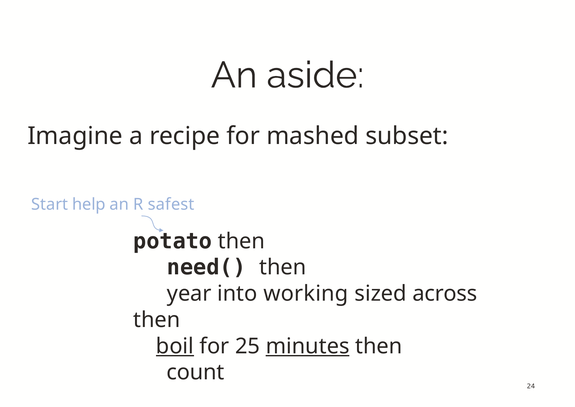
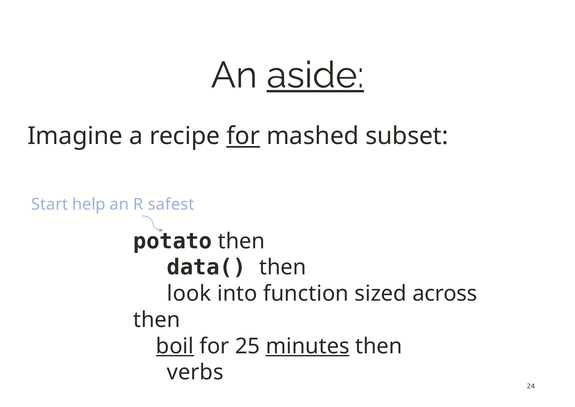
aside underline: none -> present
for at (243, 136) underline: none -> present
need(: need( -> data(
year: year -> look
working: working -> function
count: count -> verbs
